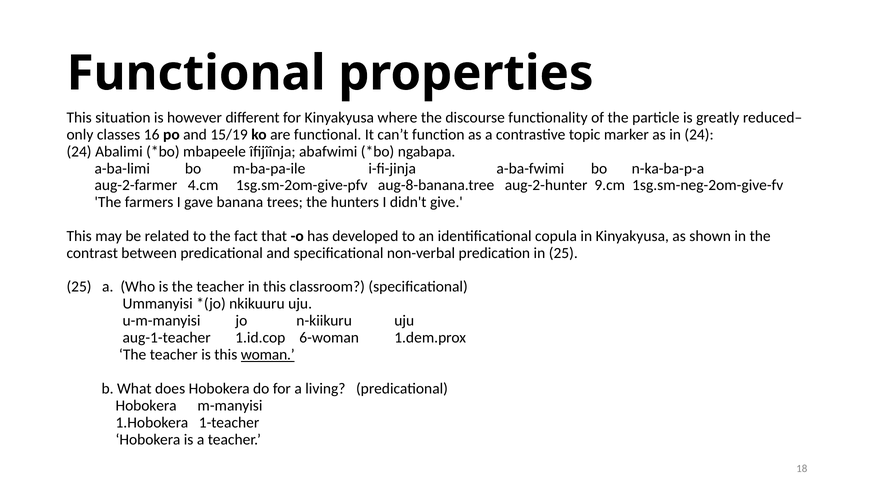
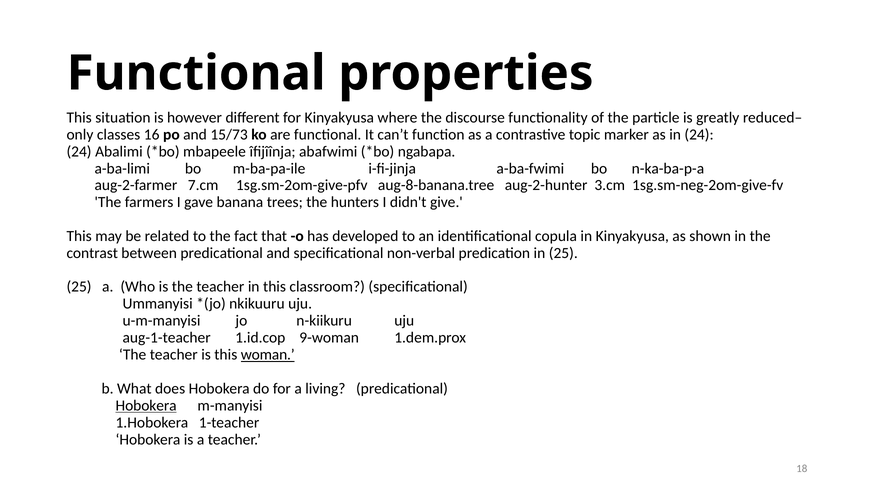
15/19: 15/19 -> 15/73
4.cm: 4.cm -> 7.cm
9.cm: 9.cm -> 3.cm
6-woman: 6-woman -> 9-woman
Hobokera at (146, 406) underline: none -> present
